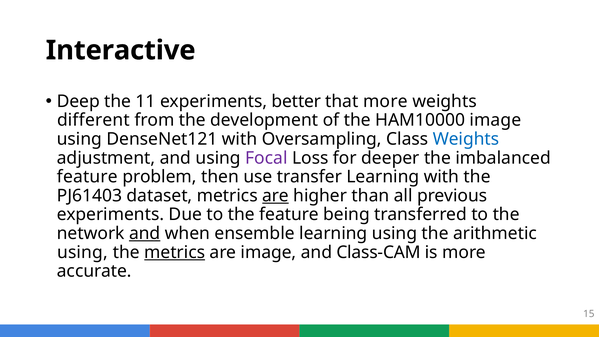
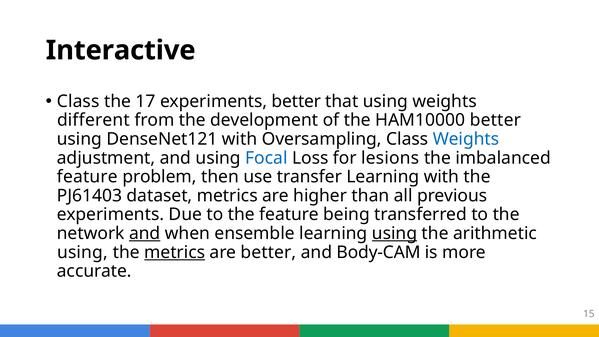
Deep at (78, 101): Deep -> Class
11: 11 -> 17
that more: more -> using
HAM10000 image: image -> better
Focal colour: purple -> blue
deeper: deeper -> lesions
are at (276, 196) underline: present -> none
using at (395, 233) underline: none -> present
are image: image -> better
Class-CAM: Class-CAM -> Body-CAM
